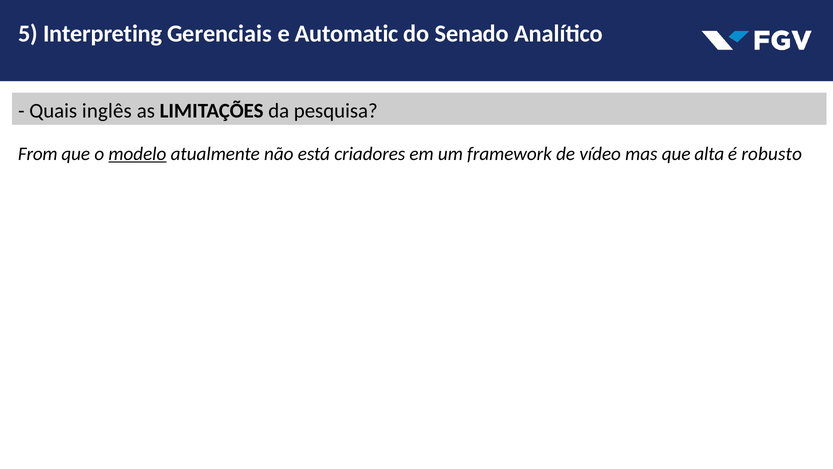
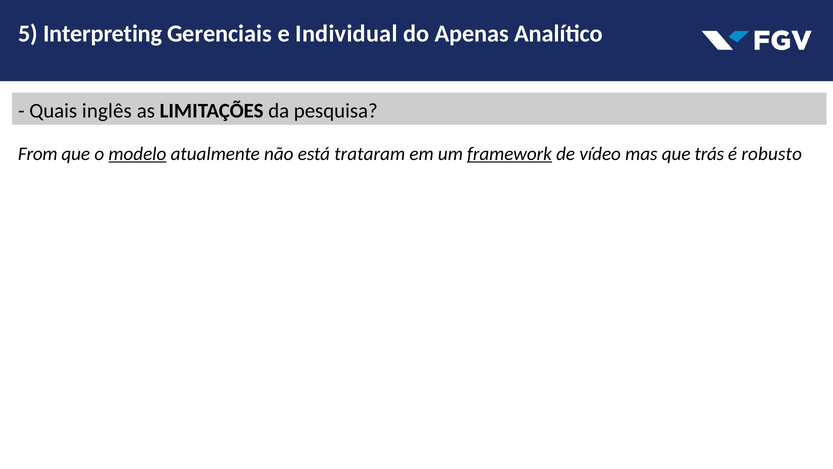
Automatic: Automatic -> Individual
Senado: Senado -> Apenas
criadores: criadores -> trataram
framework underline: none -> present
alta: alta -> trás
